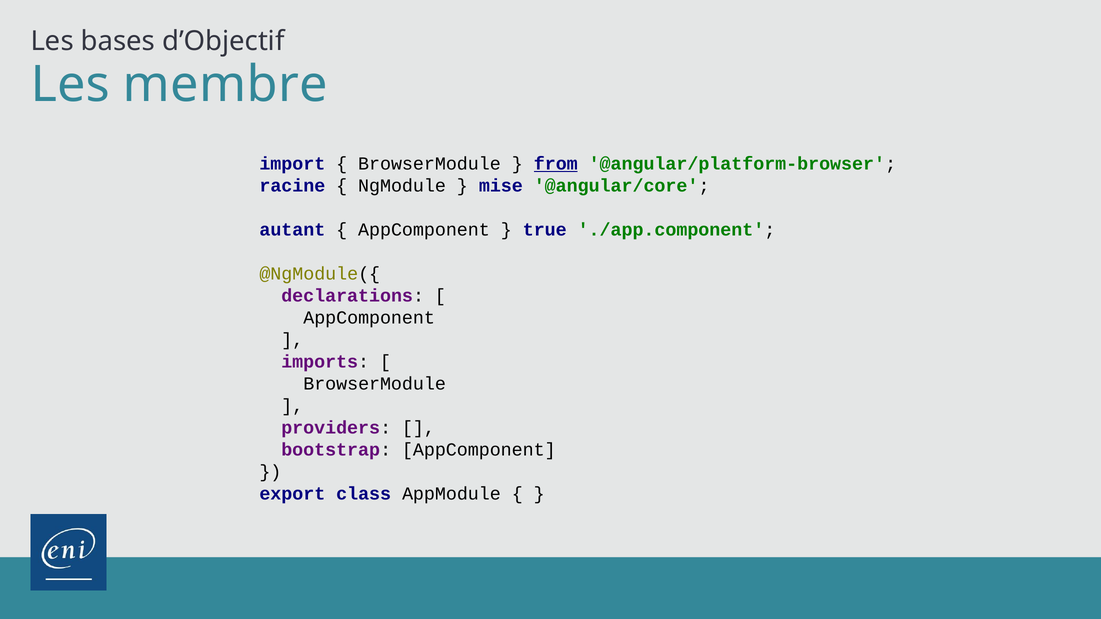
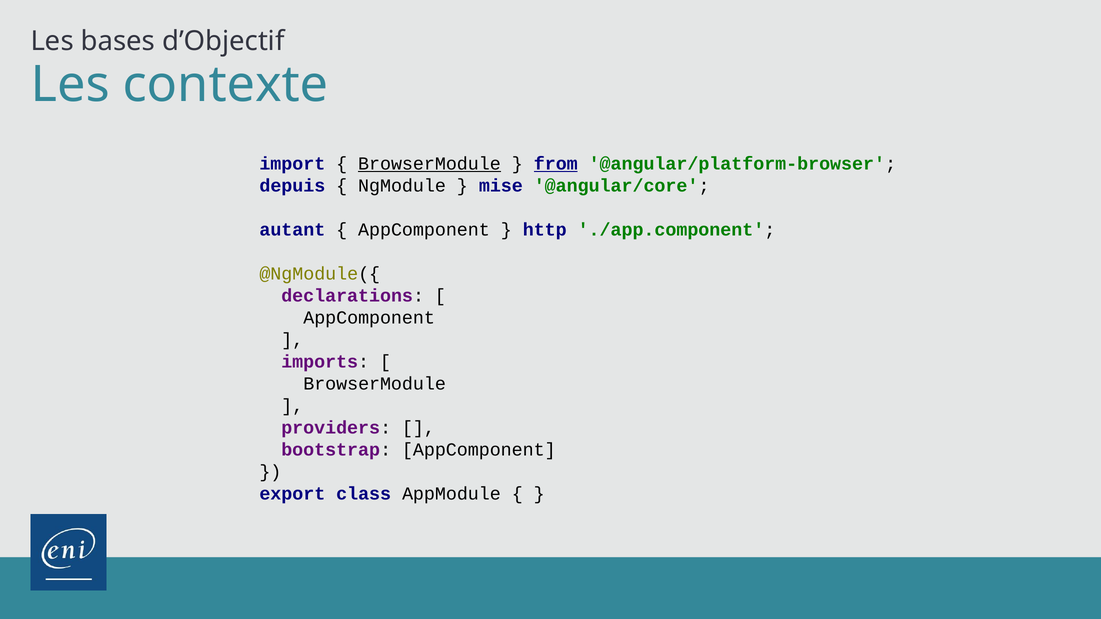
membre: membre -> contexte
BrowserModule at (429, 164) underline: none -> present
racine: racine -> depuis
true: true -> http
